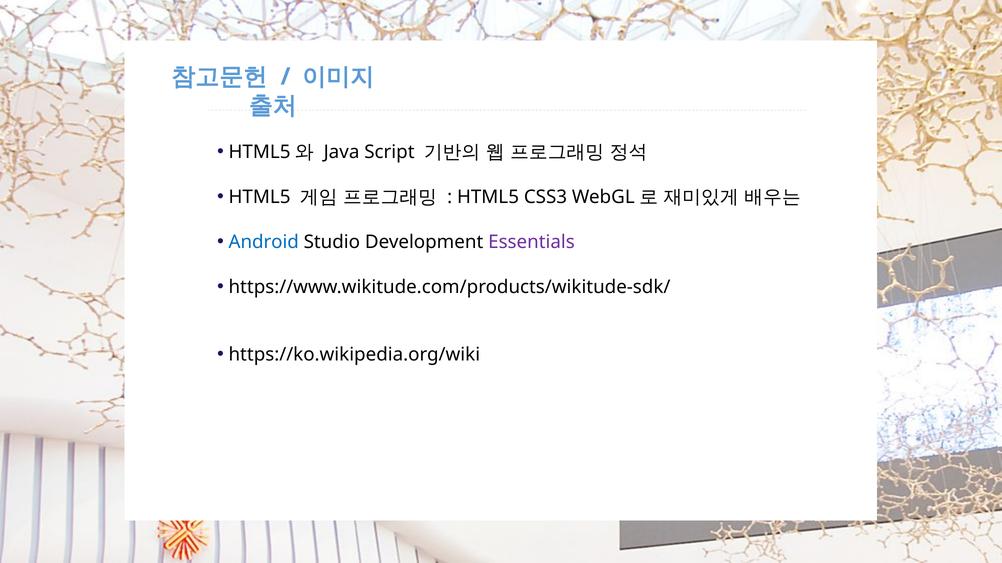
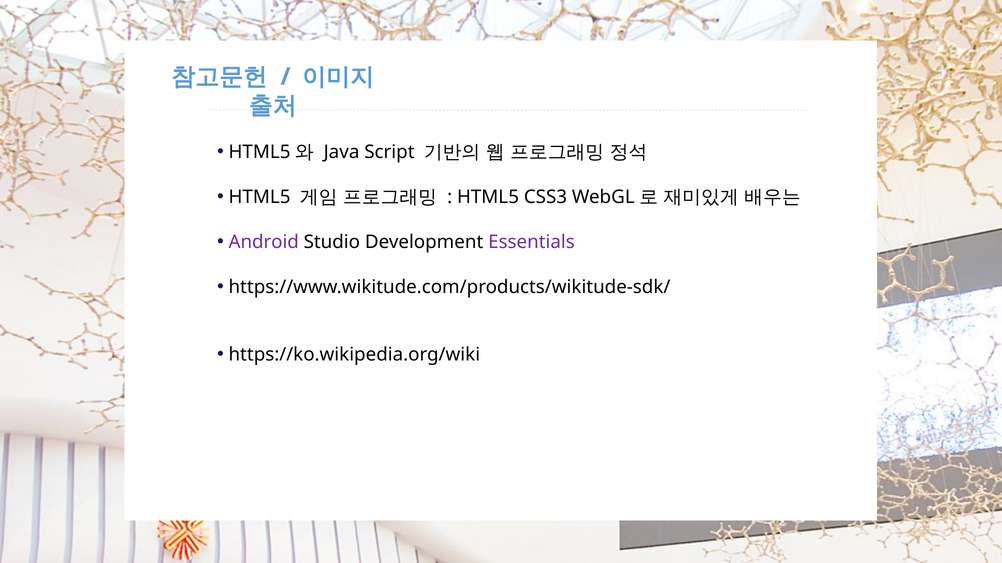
Android colour: blue -> purple
